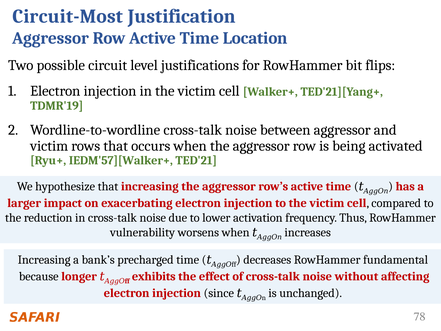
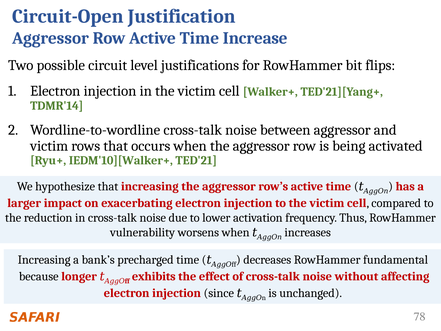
Circuit-Most: Circuit-Most -> Circuit-Open
Location: Location -> Increase
TDMR'19: TDMR'19 -> TDMR'14
IEDM'57][Walker+: IEDM'57][Walker+ -> IEDM'10][Walker+
